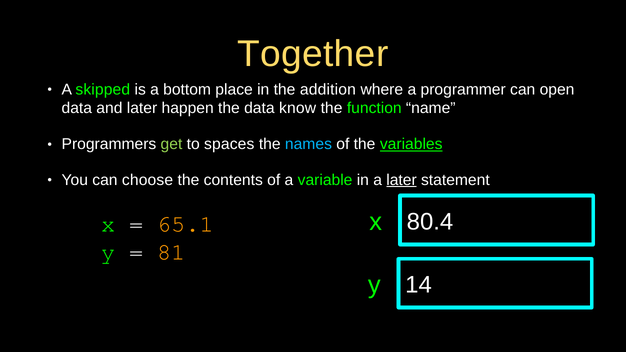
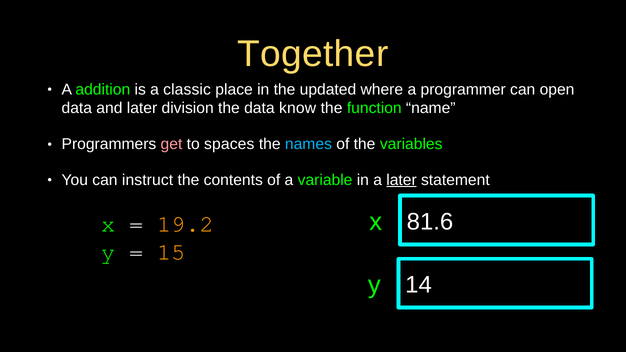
skipped: skipped -> addition
bottom: bottom -> classic
addition: addition -> updated
happen: happen -> division
get colour: light green -> pink
variables underline: present -> none
choose: choose -> instruct
80.4: 80.4 -> 81.6
65.1: 65.1 -> 19.2
81: 81 -> 15
